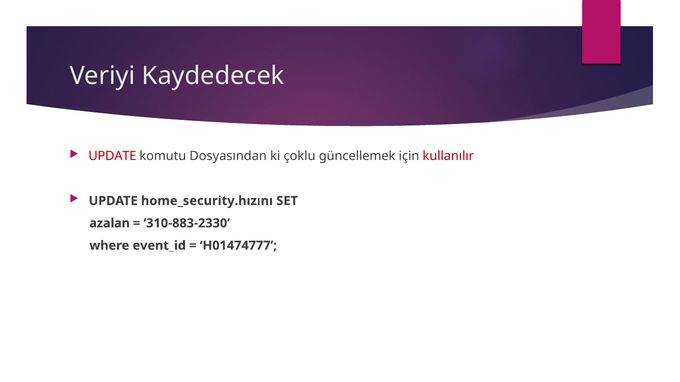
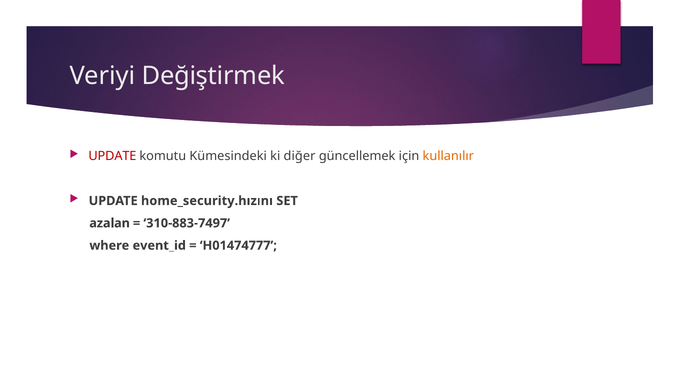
Kaydedecek: Kaydedecek -> Değiştirmek
Dosyasından: Dosyasından -> Kümesindeki
çoklu: çoklu -> diğer
kullanılır colour: red -> orange
310-883-2330: 310-883-2330 -> 310-883-7497
